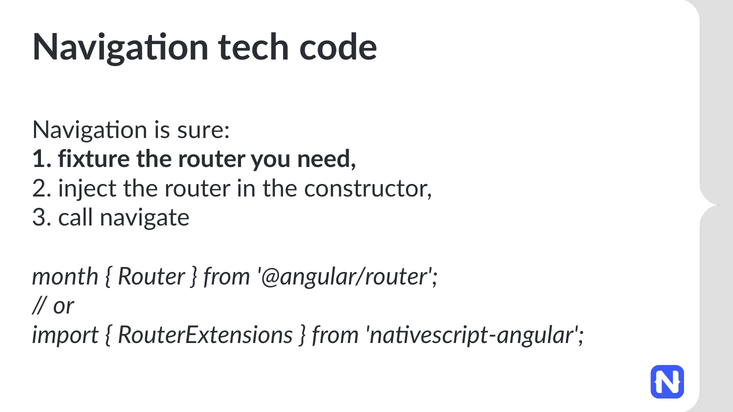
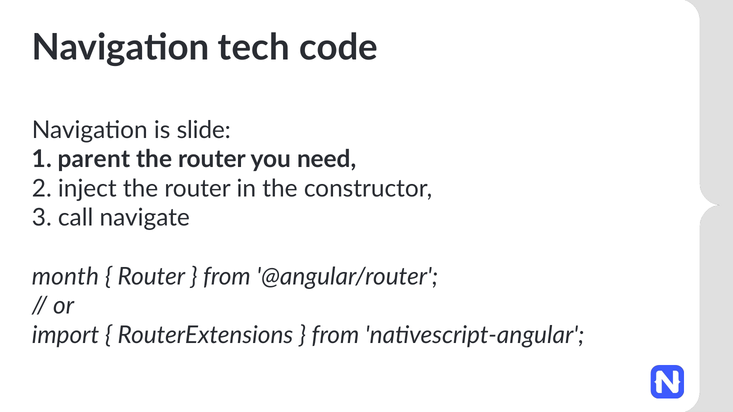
sure: sure -> slide
fixture: fixture -> parent
